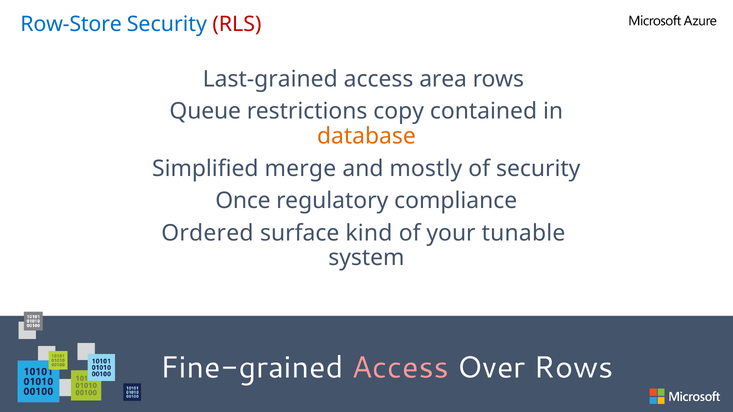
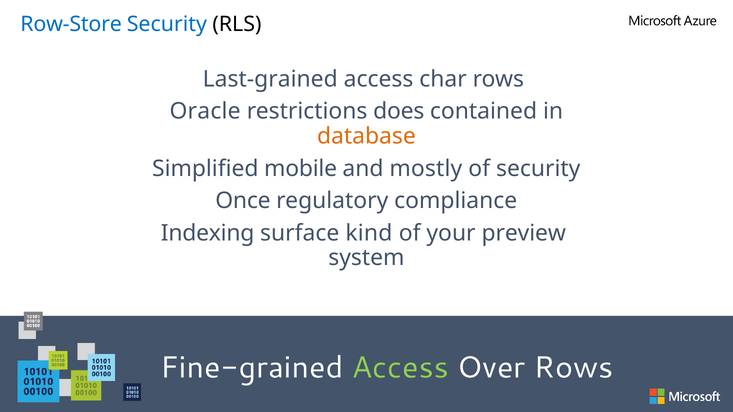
RLS colour: red -> black
area: area -> char
Queue: Queue -> Oracle
copy: copy -> does
merge: merge -> mobile
Ordered: Ordered -> Indexing
tunable: tunable -> preview
Access at (400, 368) colour: pink -> light green
